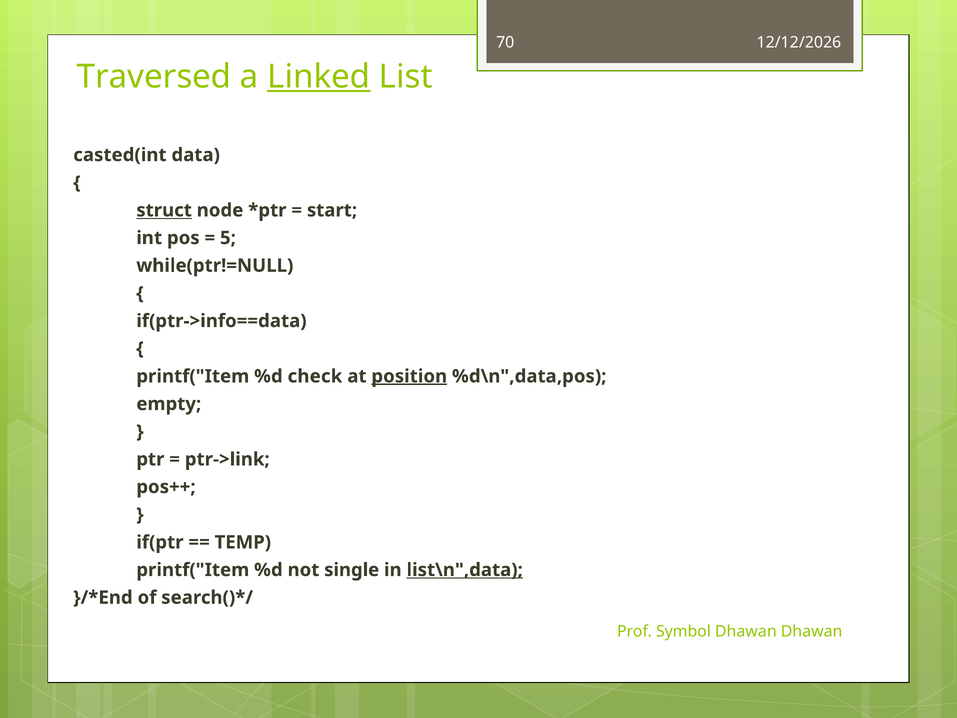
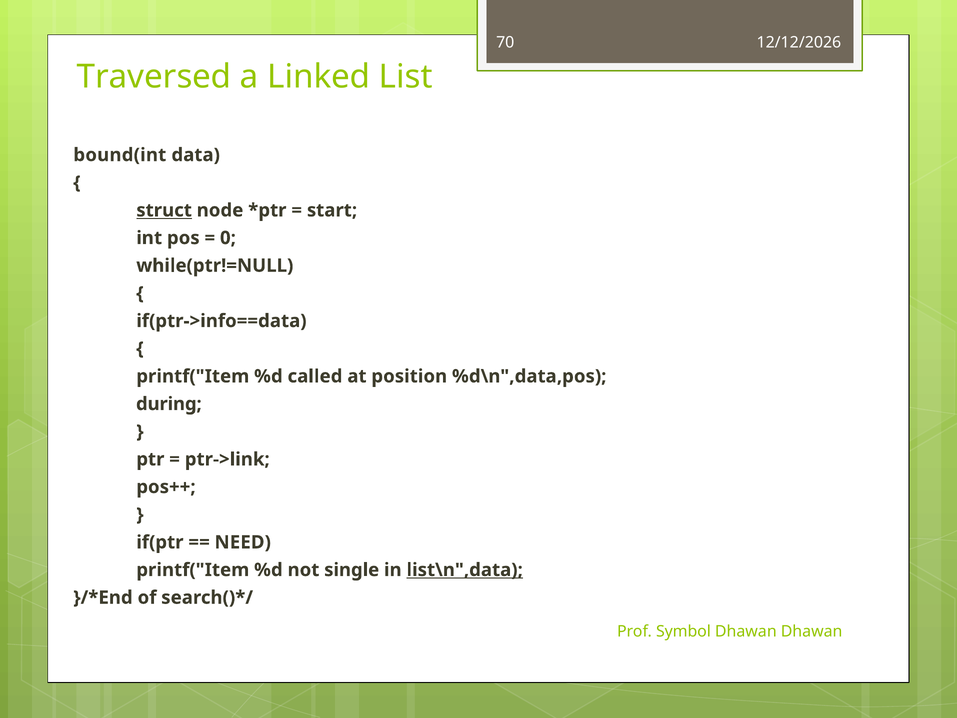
Linked underline: present -> none
casted(int: casted(int -> bound(int
5: 5 -> 0
check: check -> called
position underline: present -> none
empty: empty -> during
TEMP: TEMP -> NEED
